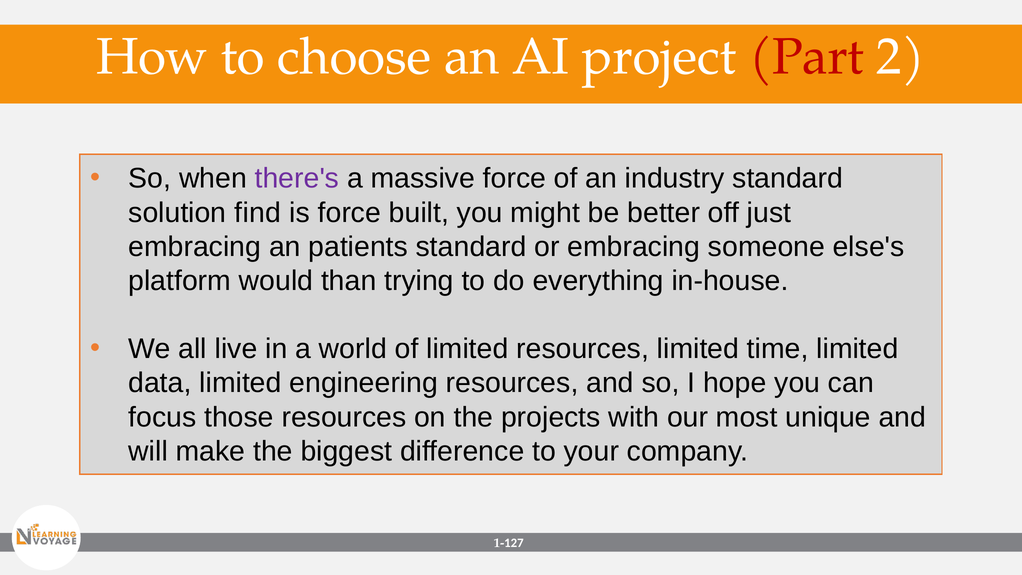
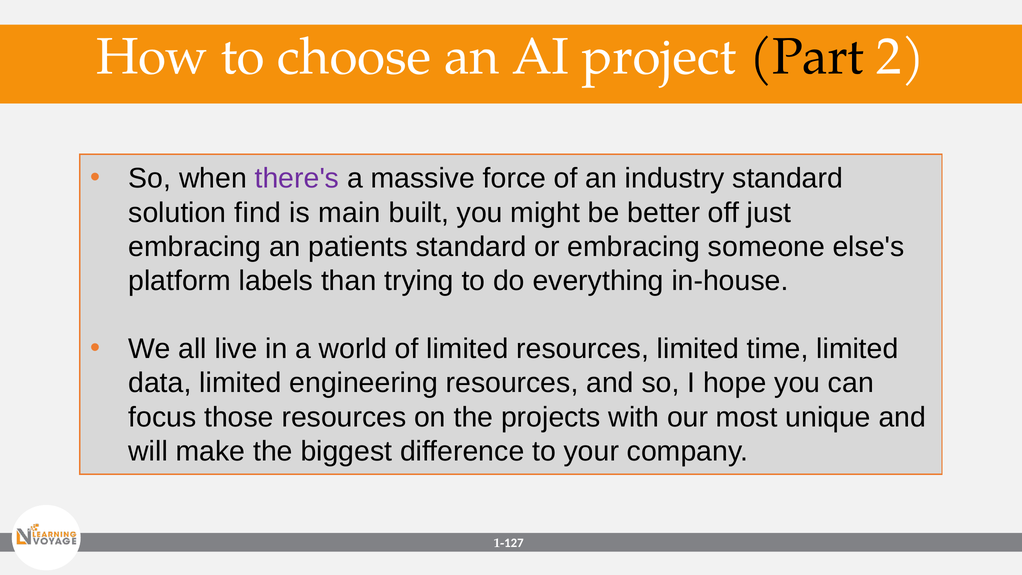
Part colour: red -> black
is force: force -> main
would: would -> labels
